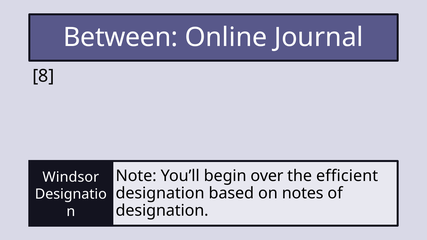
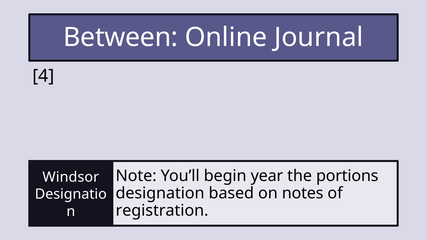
8: 8 -> 4
over: over -> year
efficient: efficient -> portions
designation at (162, 211): designation -> registration
